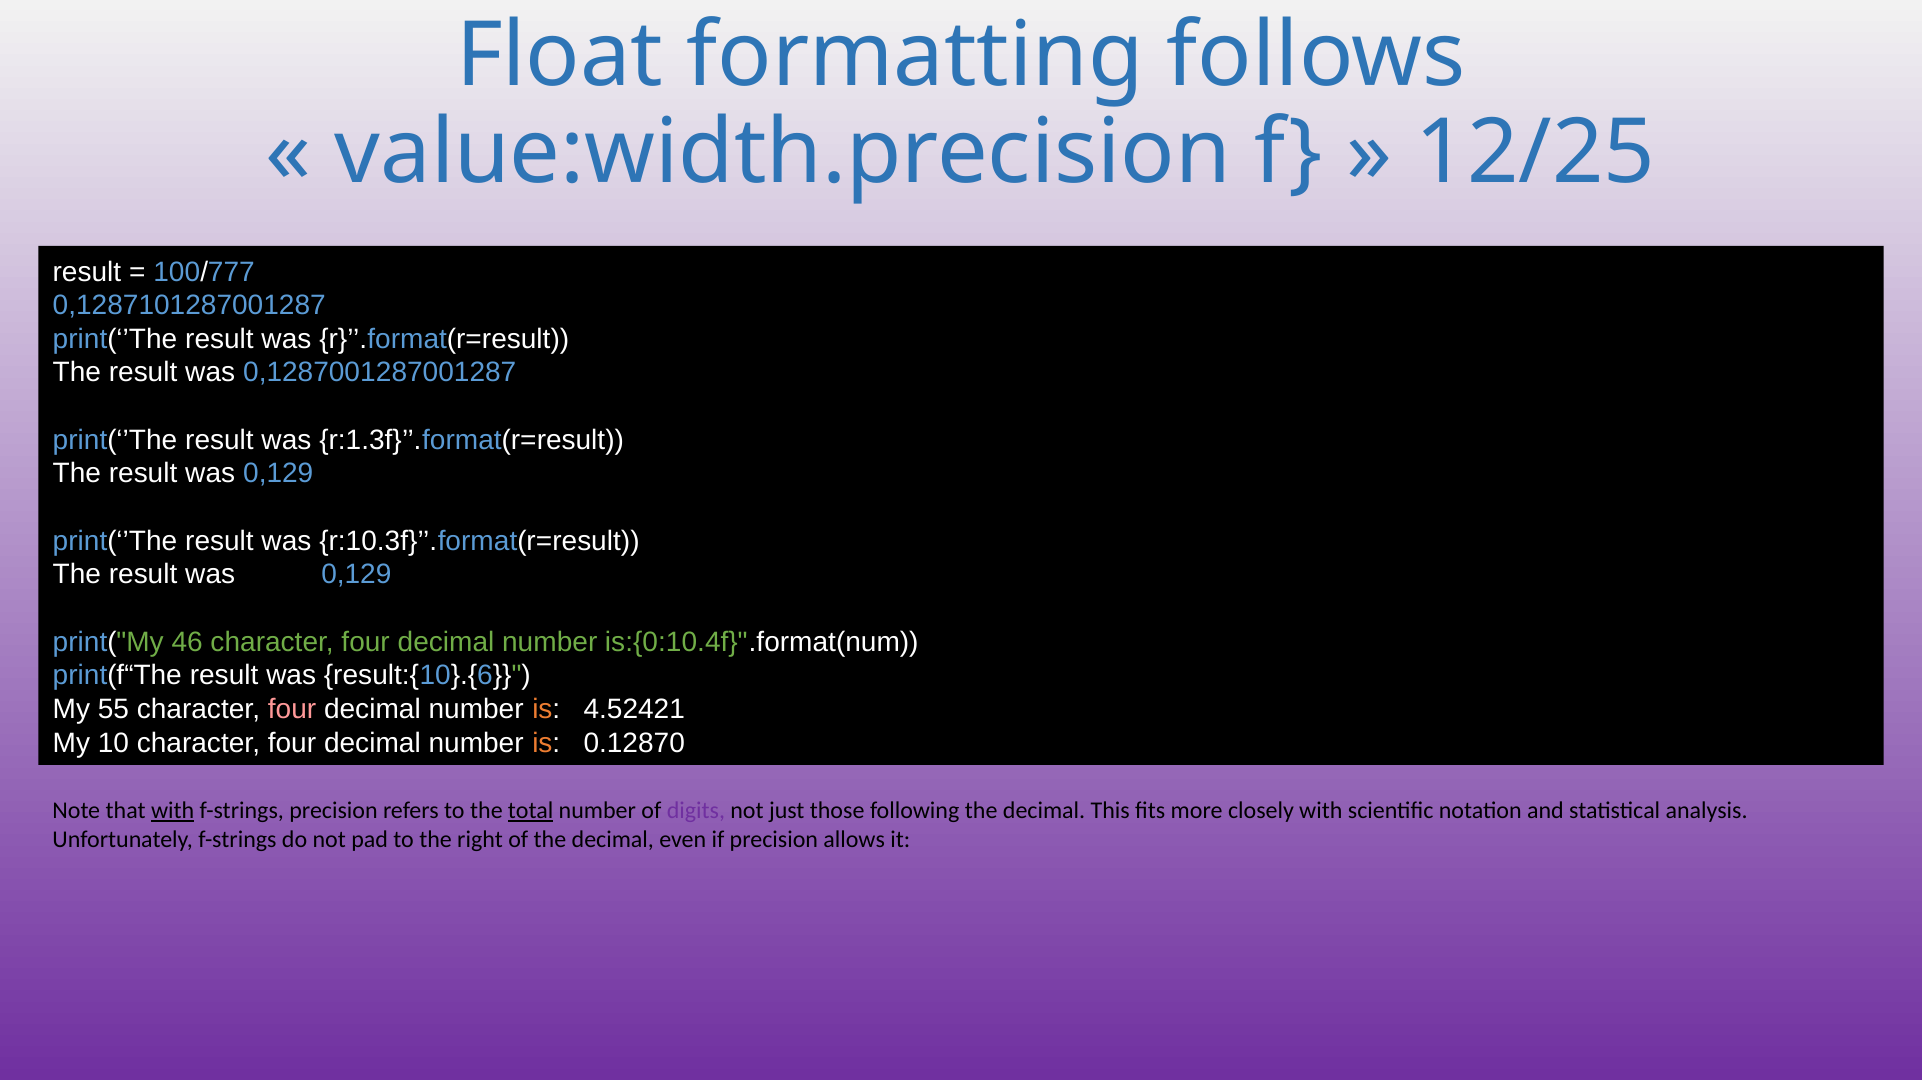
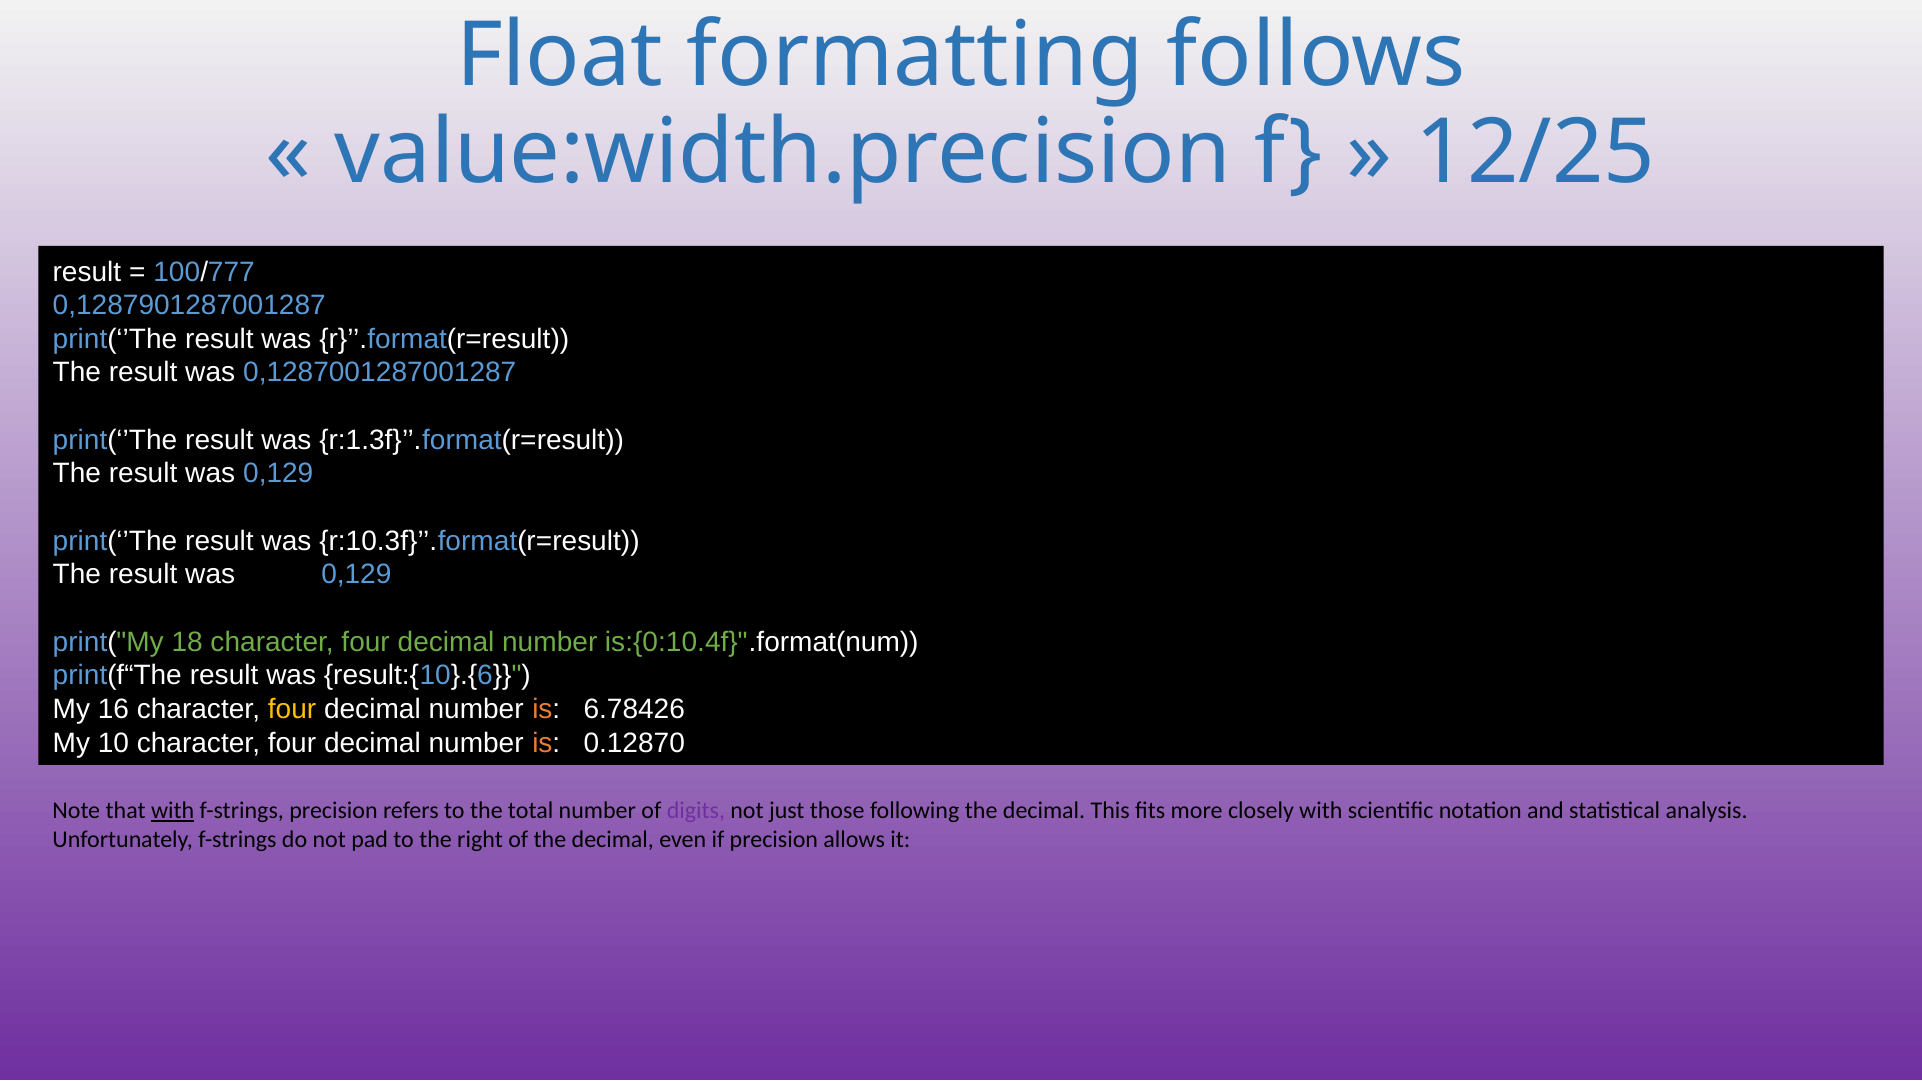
0,1287101287001287: 0,1287101287001287 -> 0,1287901287001287
46: 46 -> 18
55: 55 -> 16
four at (292, 709) colour: pink -> yellow
4.52421: 4.52421 -> 6.78426
total underline: present -> none
